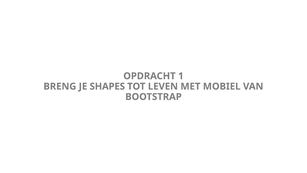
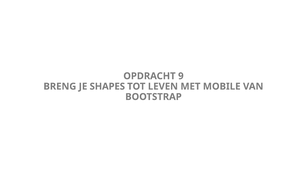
1: 1 -> 9
MOBIEL: MOBIEL -> MOBILE
